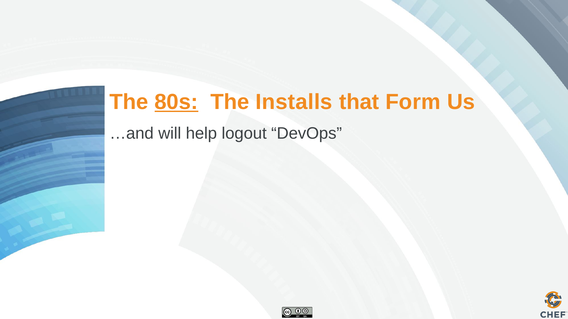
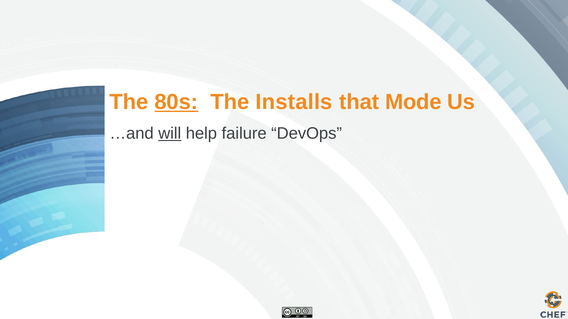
Form: Form -> Mode
will underline: none -> present
logout: logout -> failure
